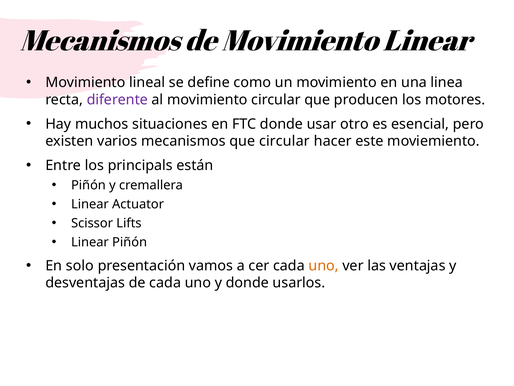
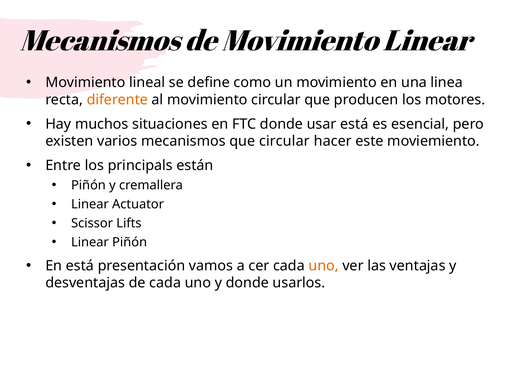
diferente colour: purple -> orange
usar otro: otro -> está
En solo: solo -> está
